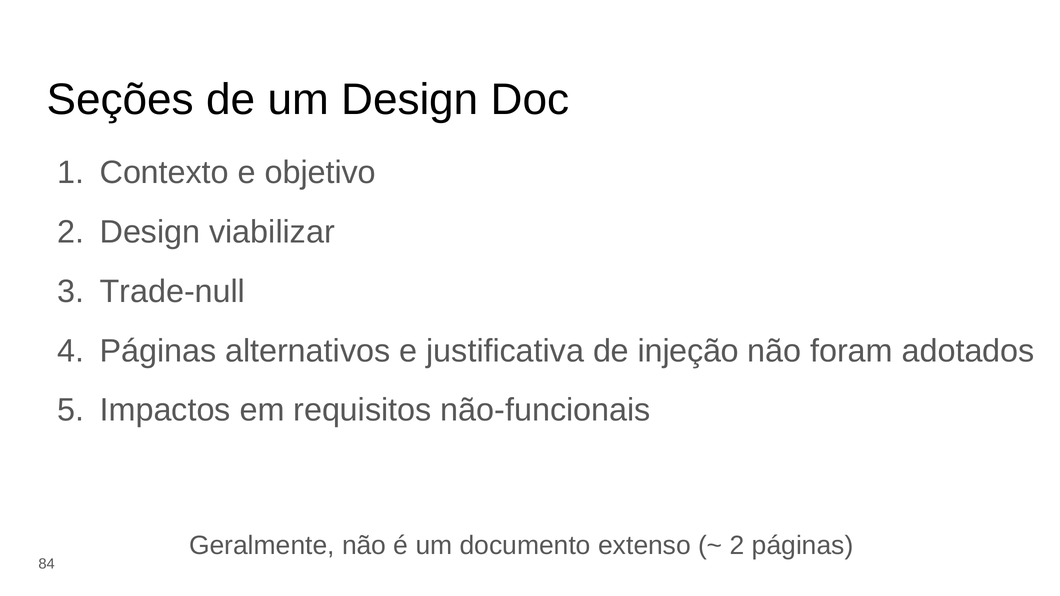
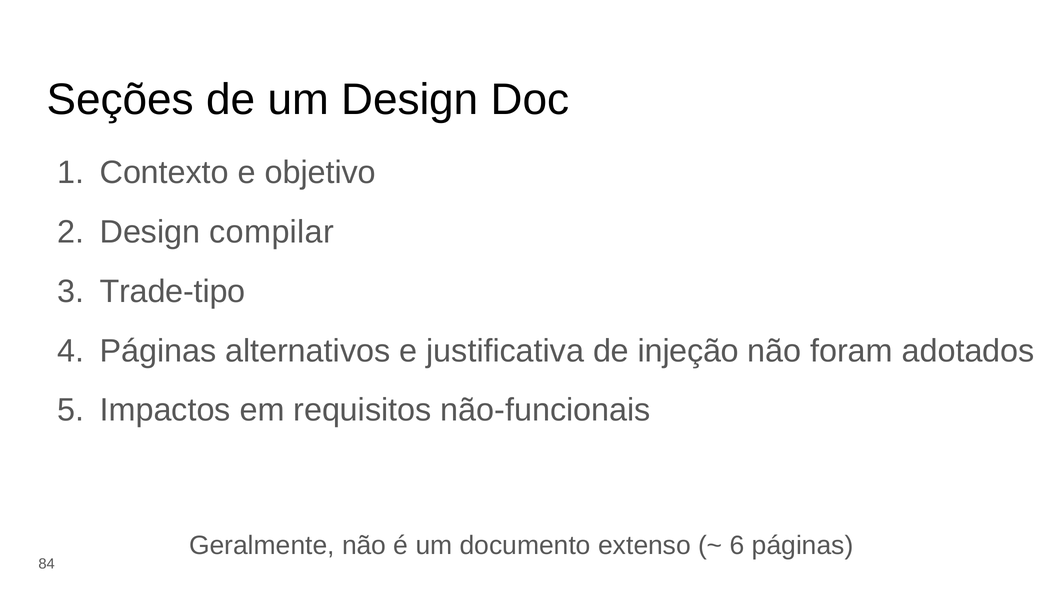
viabilizar: viabilizar -> compilar
Trade-null: Trade-null -> Trade-tipo
2 at (737, 546): 2 -> 6
